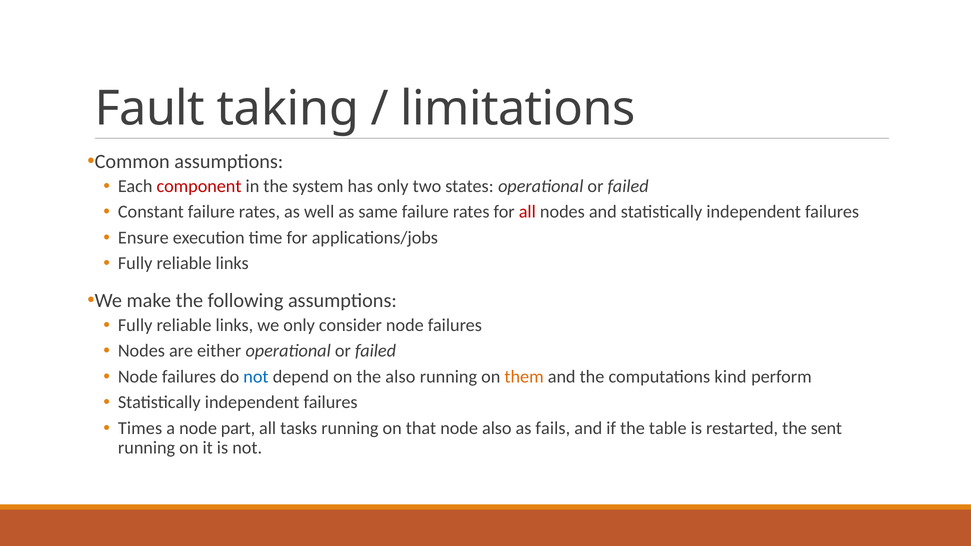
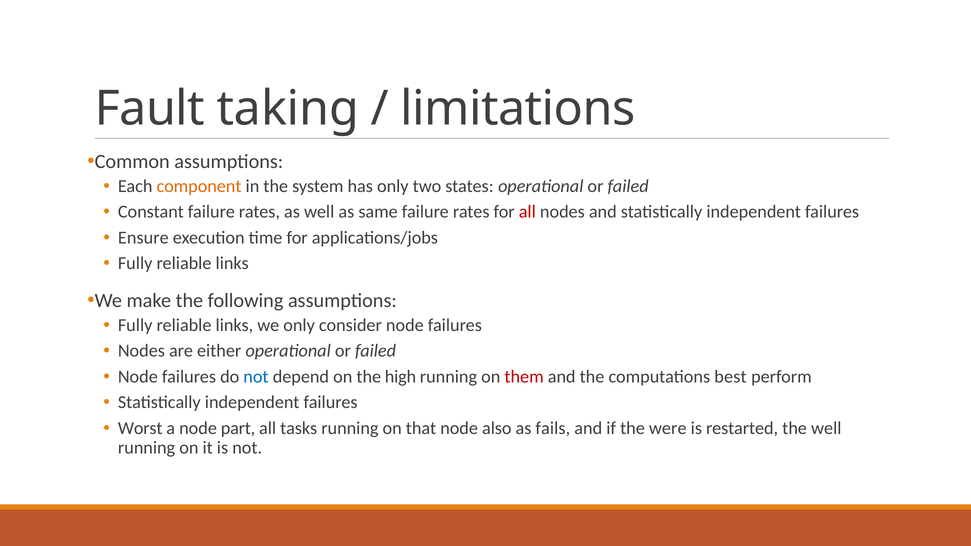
component colour: red -> orange
the also: also -> high
them colour: orange -> red
kind: kind -> best
Times: Times -> Worst
table: table -> were
the sent: sent -> well
